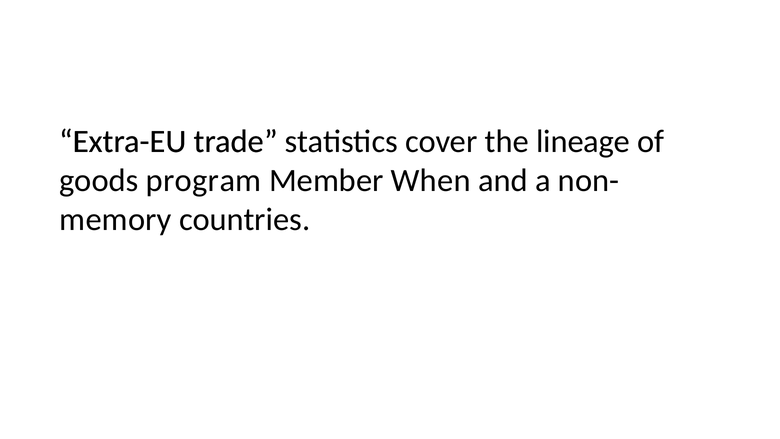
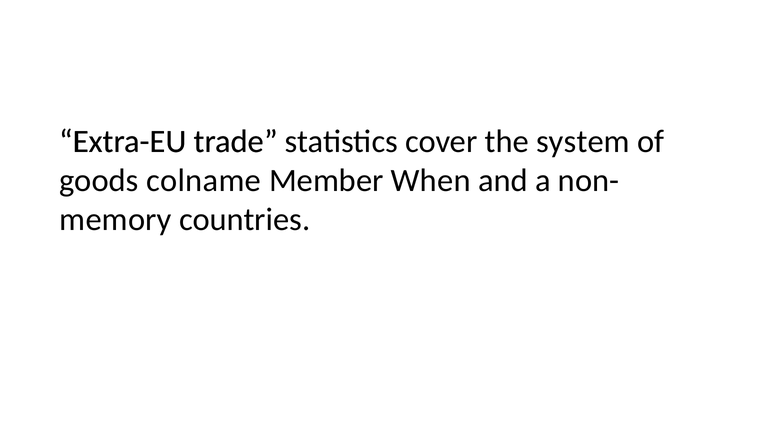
lineage: lineage -> system
program: program -> colname
